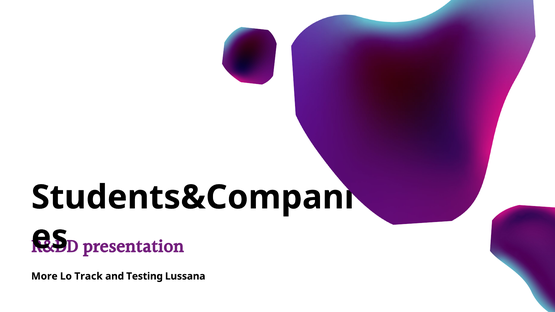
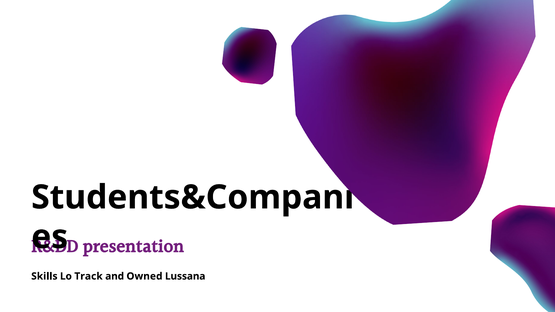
More: More -> Skills
Testing: Testing -> Owned
